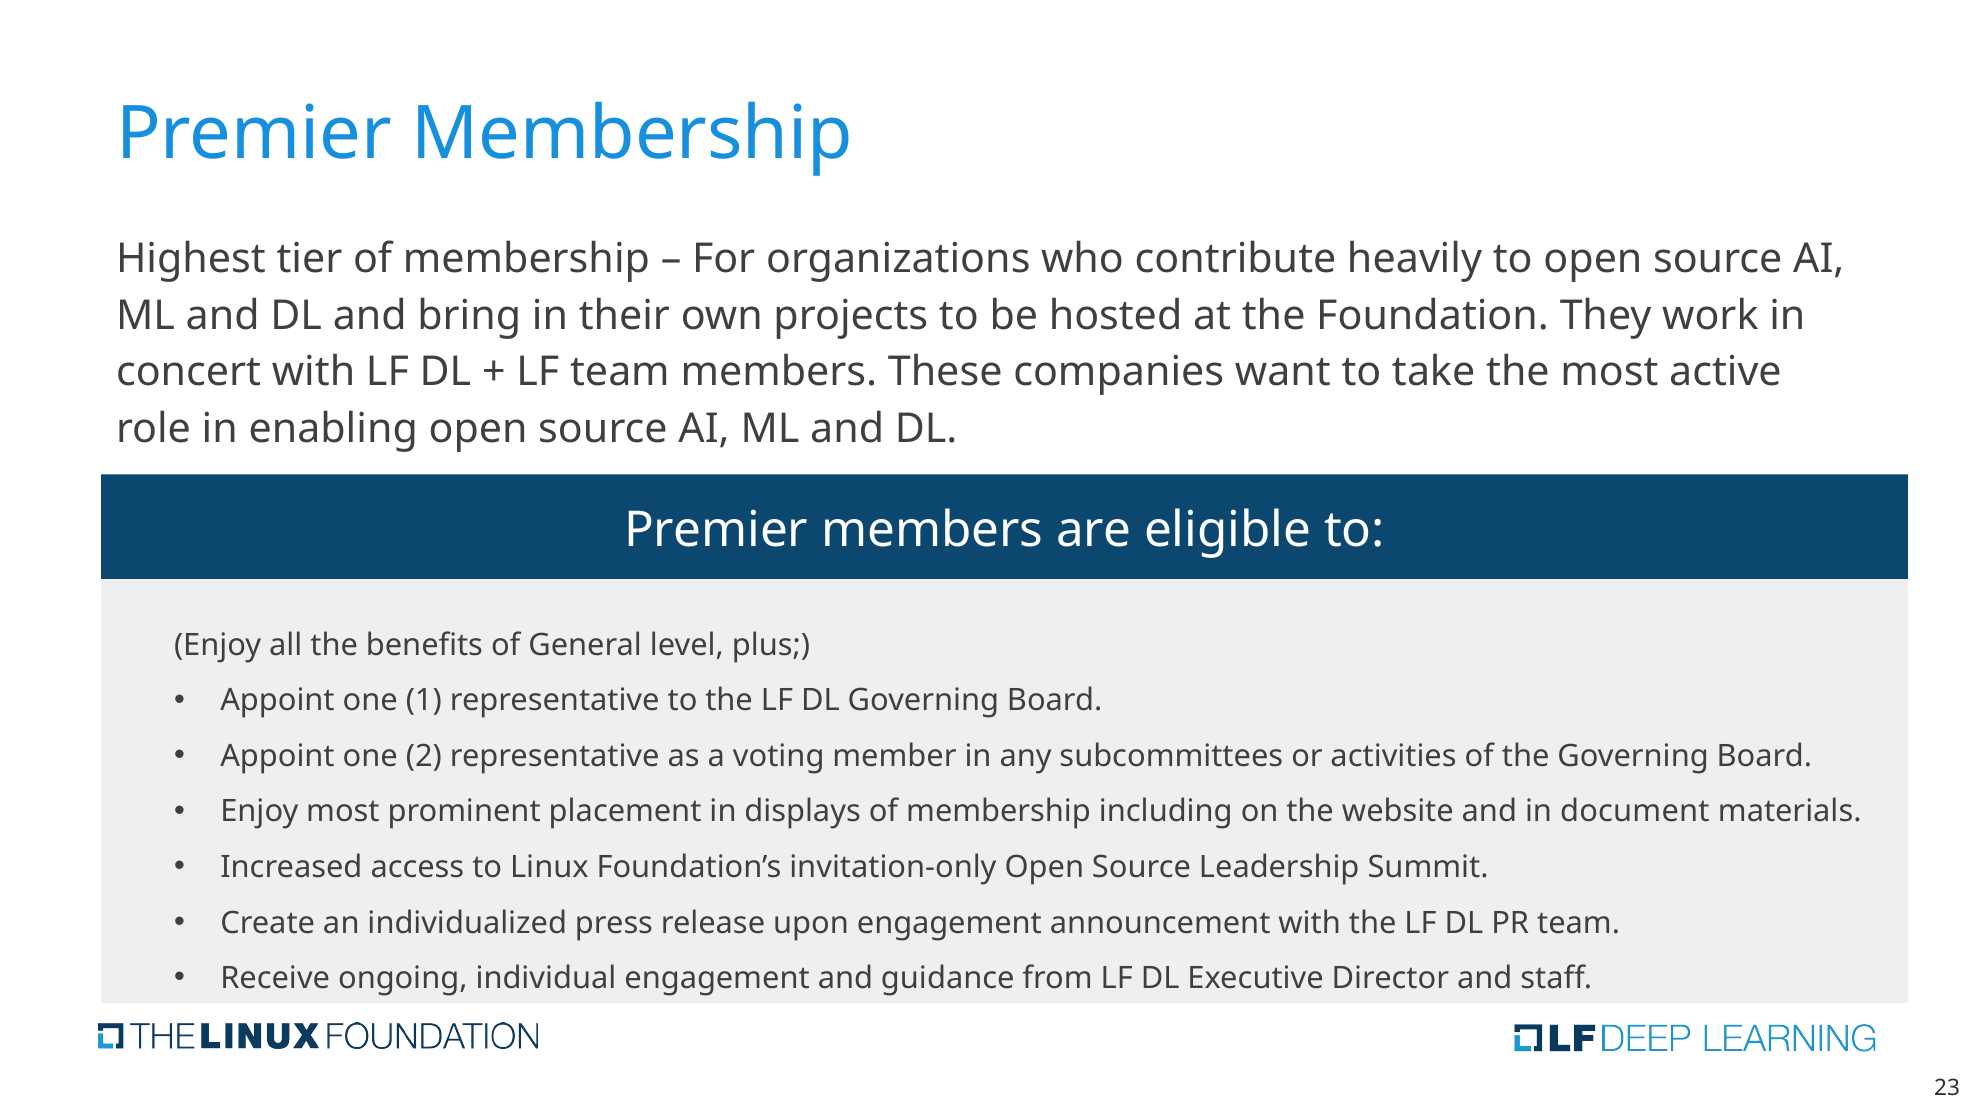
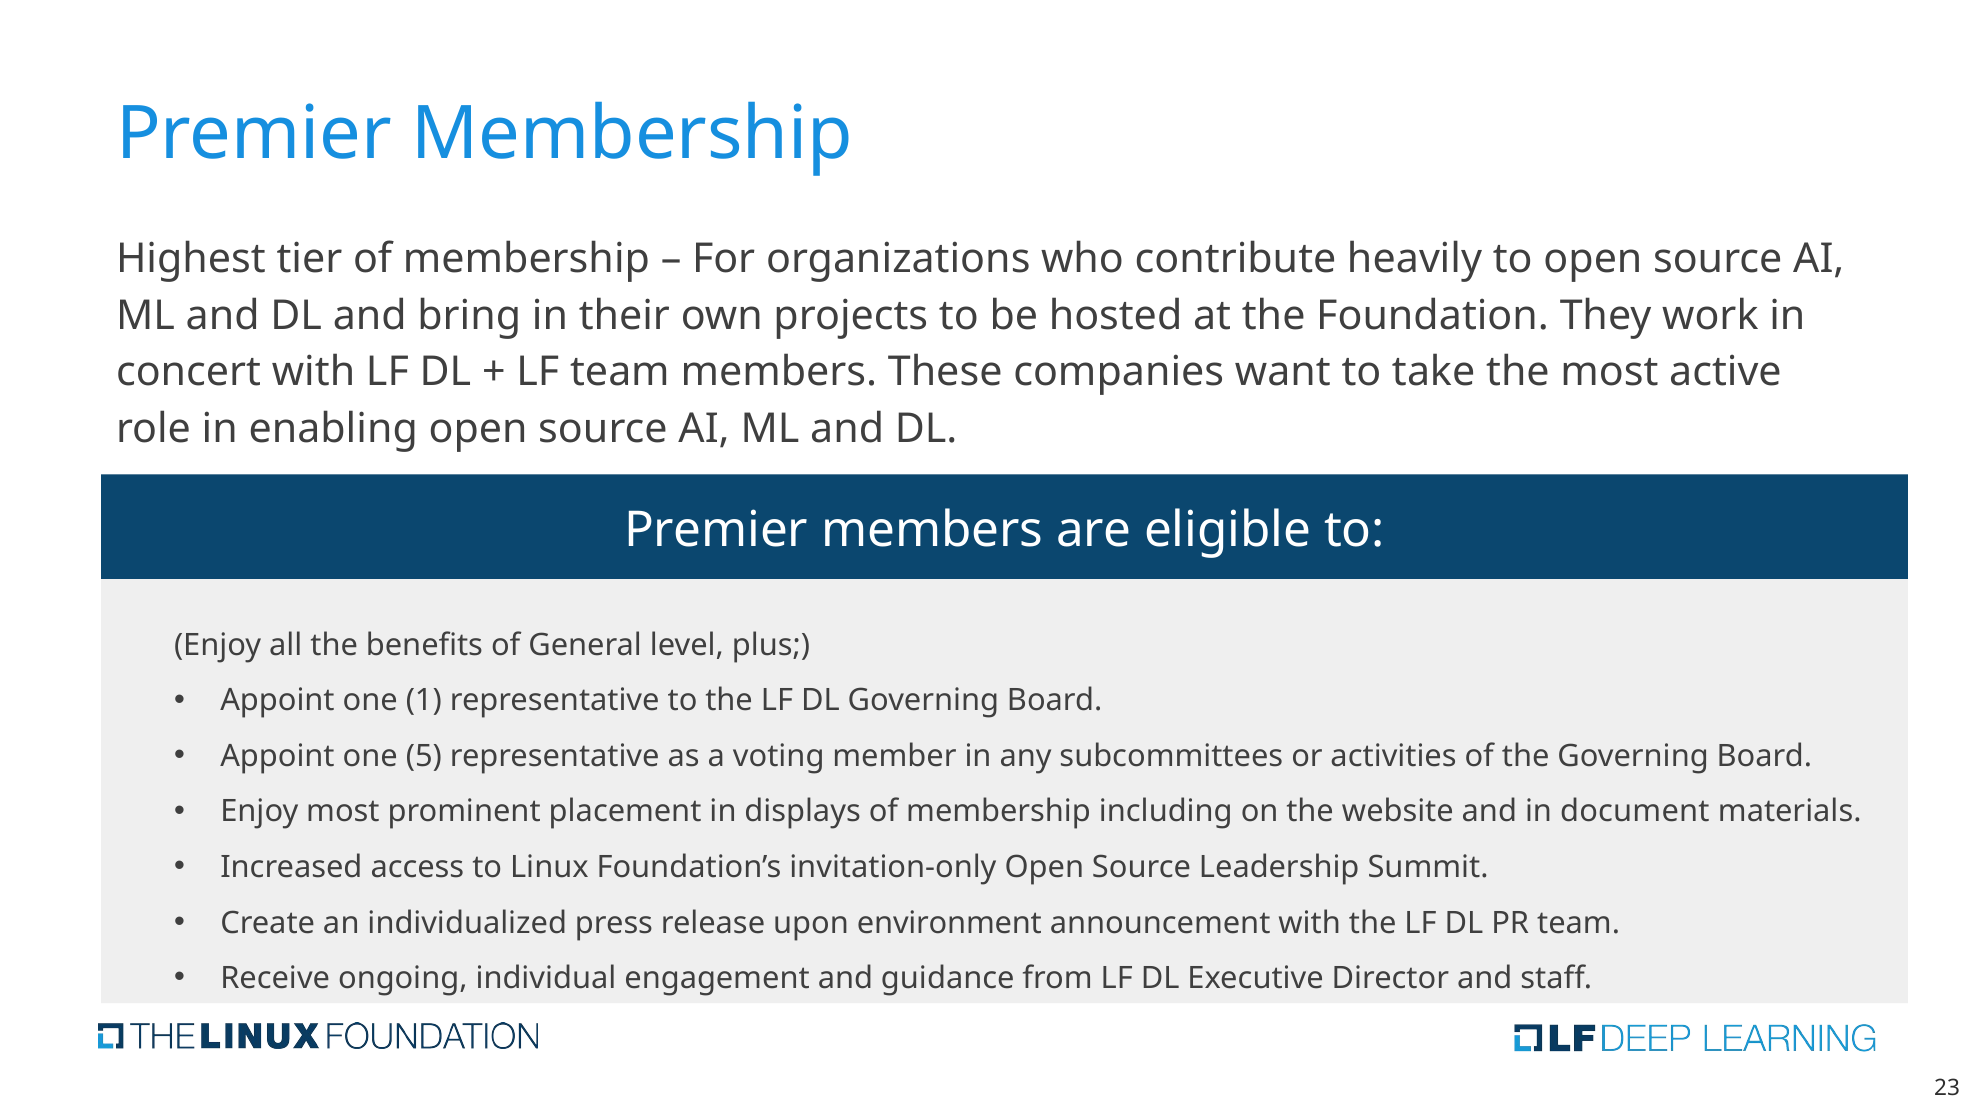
2: 2 -> 5
upon engagement: engagement -> environment
